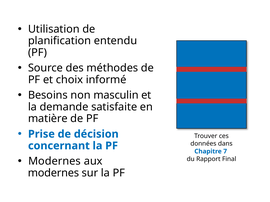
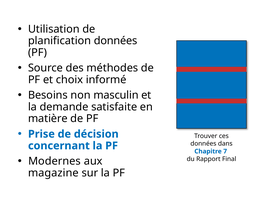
planification entendu: entendu -> données
modernes at (53, 173): modernes -> magazine
